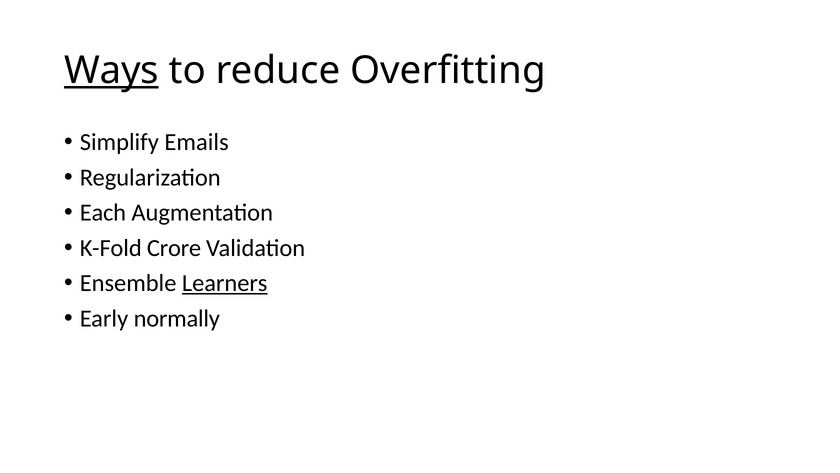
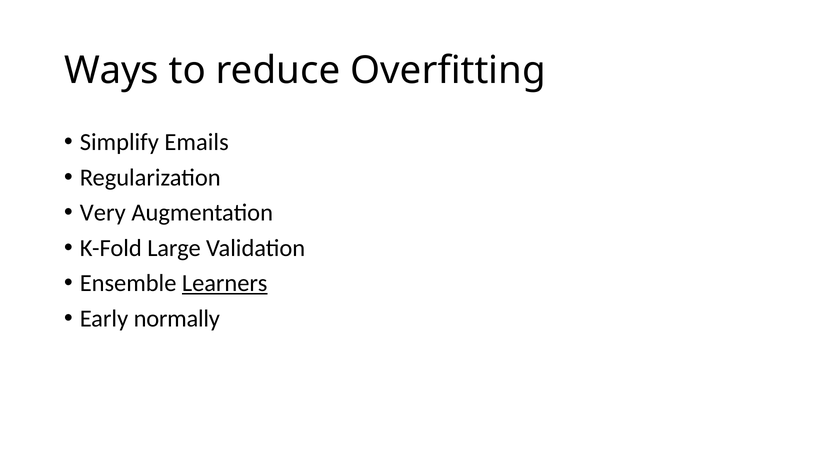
Ways underline: present -> none
Each: Each -> Very
Crore: Crore -> Large
